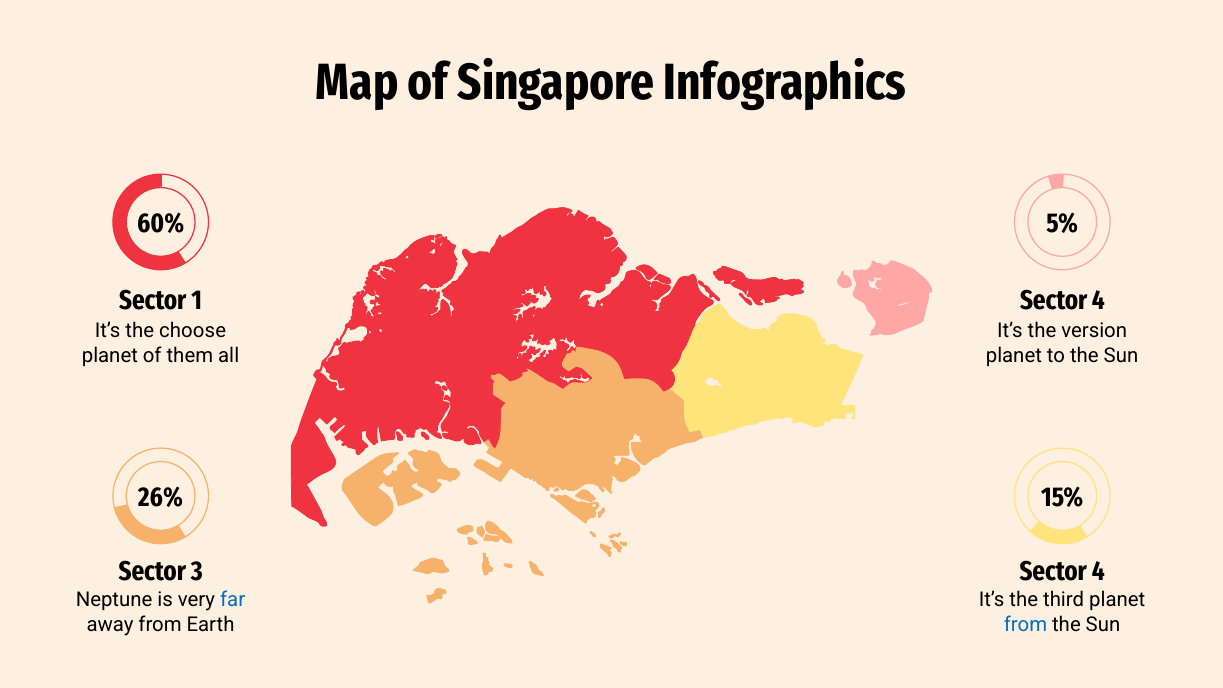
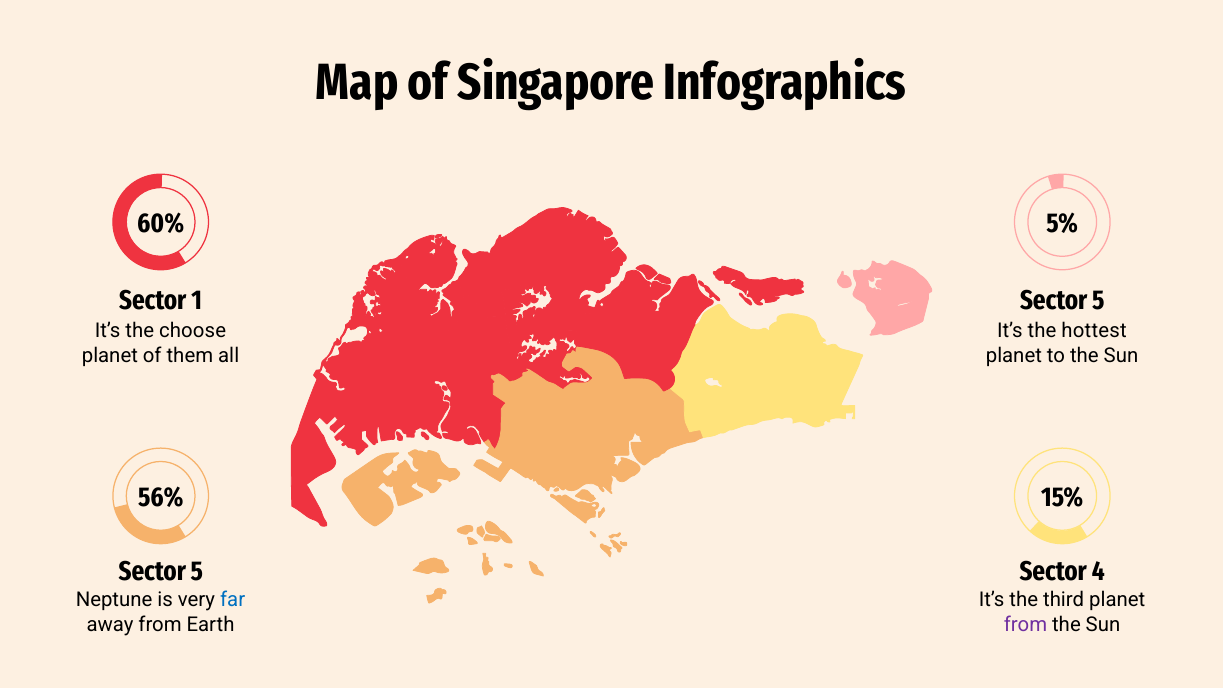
4 at (1098, 301): 4 -> 5
version: version -> hottest
26%: 26% -> 56%
3 at (197, 572): 3 -> 5
from at (1026, 625) colour: blue -> purple
